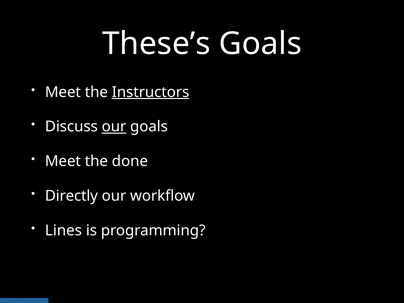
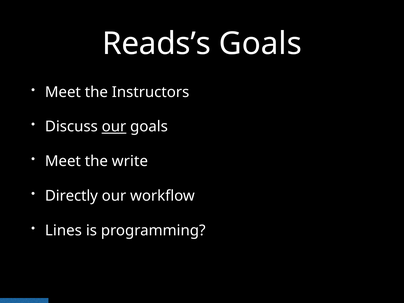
These’s: These’s -> Reads’s
Instructors underline: present -> none
done: done -> write
